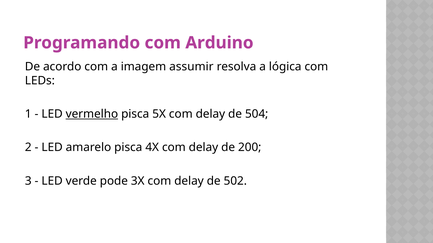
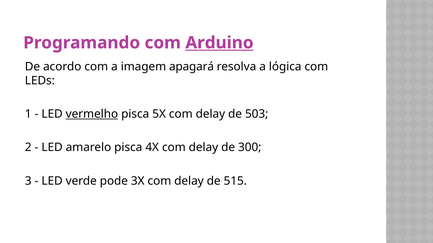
Arduino underline: none -> present
assumir: assumir -> apagará
504: 504 -> 503
200: 200 -> 300
502: 502 -> 515
